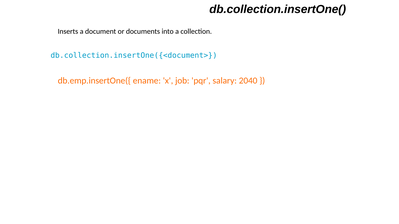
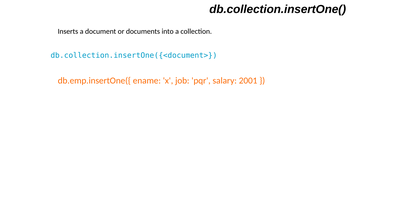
2040: 2040 -> 2001
